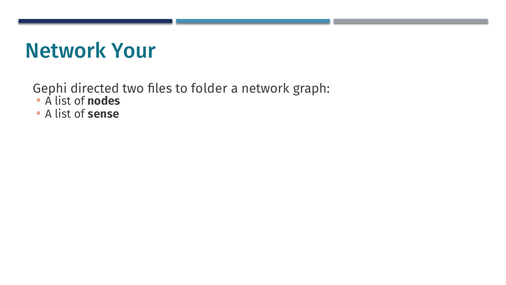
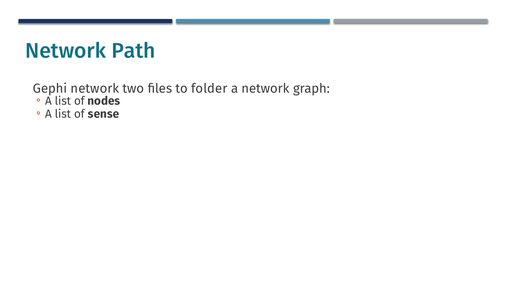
Your: Your -> Path
Gephi directed: directed -> network
